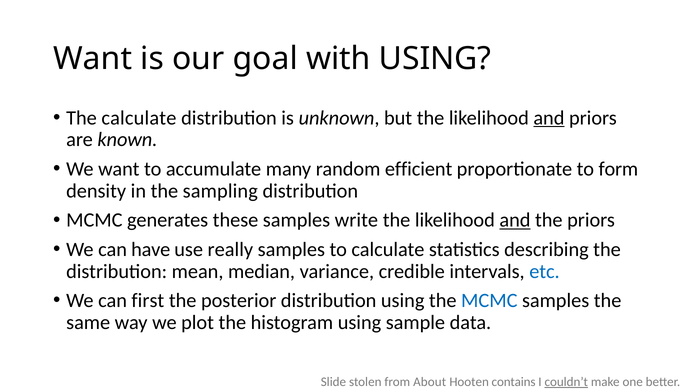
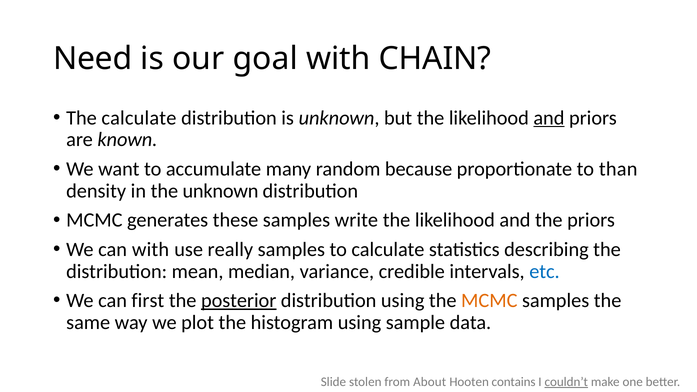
Want at (93, 59): Want -> Need
with USING: USING -> CHAIN
efficient: efficient -> because
form: form -> than
the sampling: sampling -> unknown
and at (515, 220) underline: present -> none
can have: have -> with
posterior underline: none -> present
MCMC at (489, 301) colour: blue -> orange
